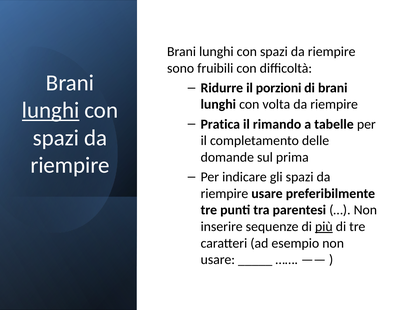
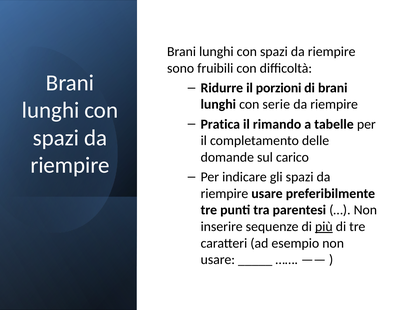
volta: volta -> serie
lunghi at (51, 110) underline: present -> none
prima: prima -> carico
